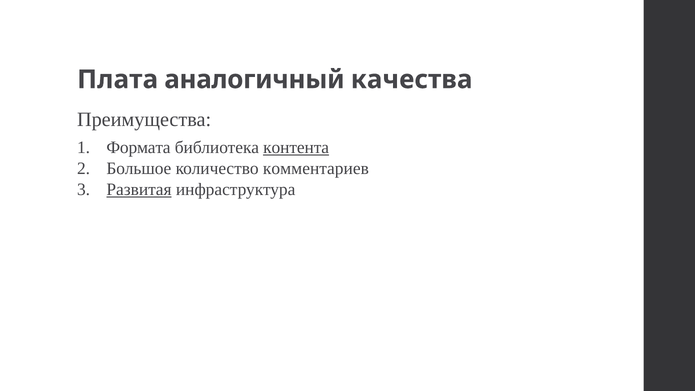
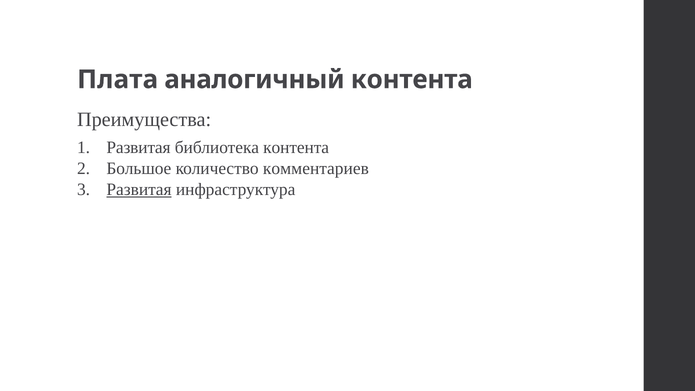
аналогичный качества: качества -> контента
Формата at (138, 148): Формата -> Развитая
контента at (296, 148) underline: present -> none
